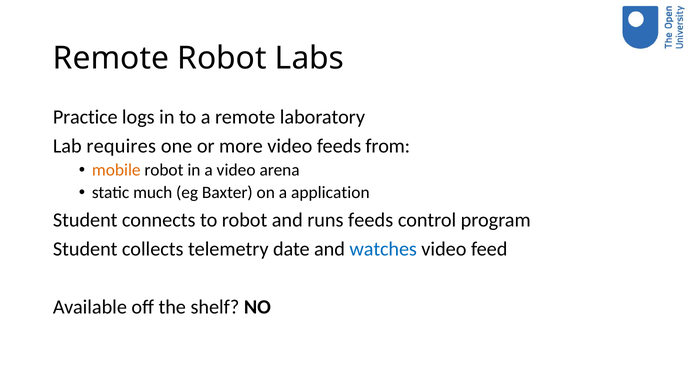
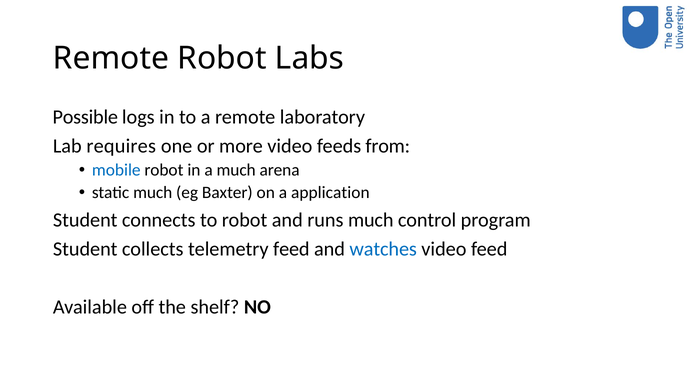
Practice: Practice -> Possible
mobile colour: orange -> blue
a video: video -> much
runs feeds: feeds -> much
telemetry date: date -> feed
